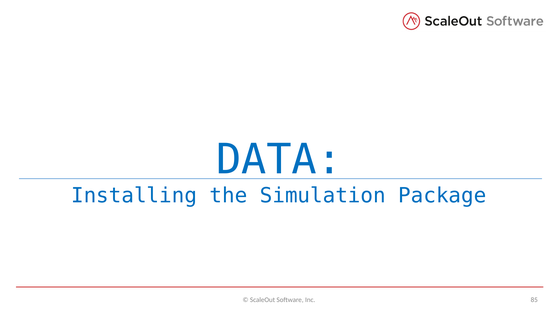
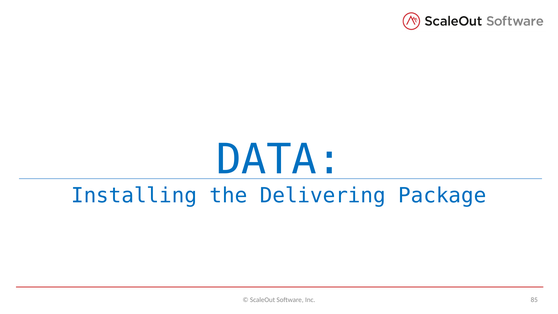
Simulation: Simulation -> Delivering
